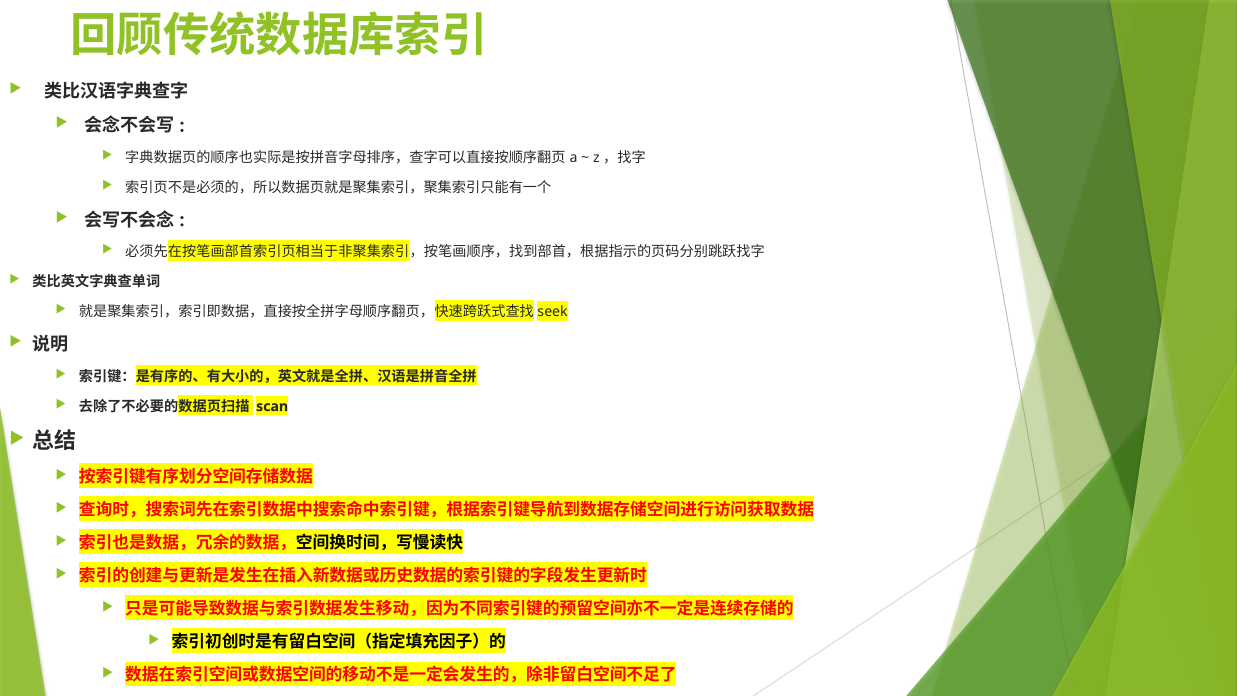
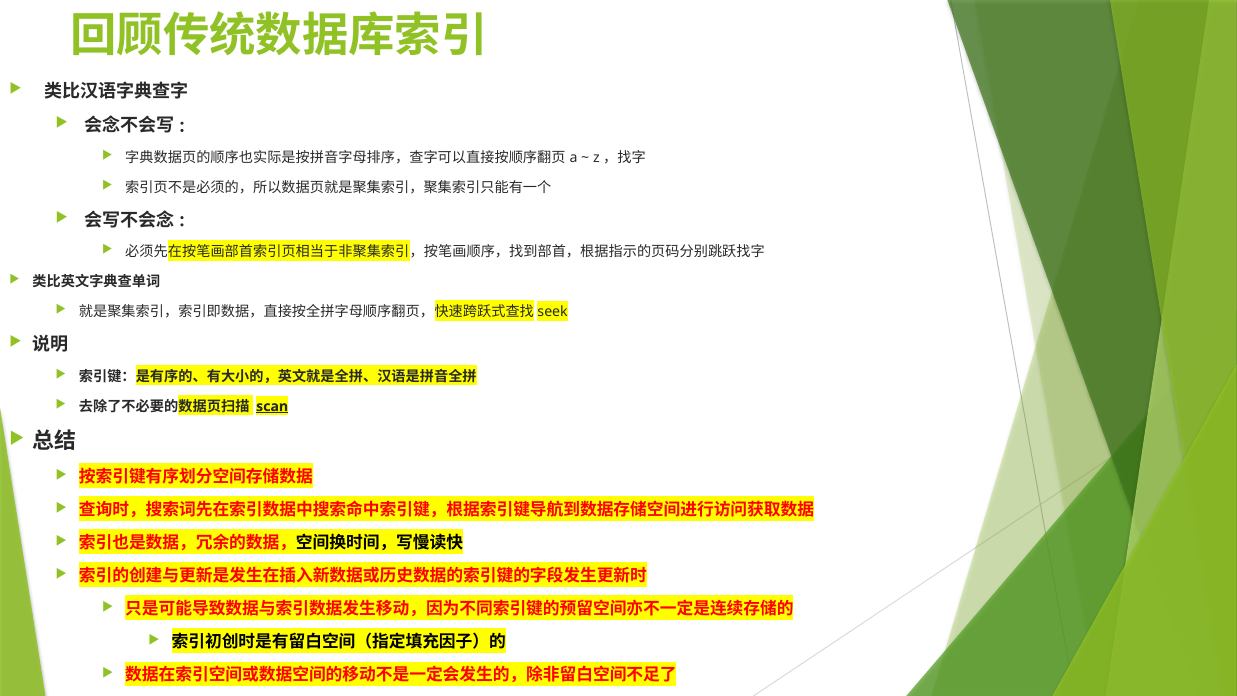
scan underline: none -> present
